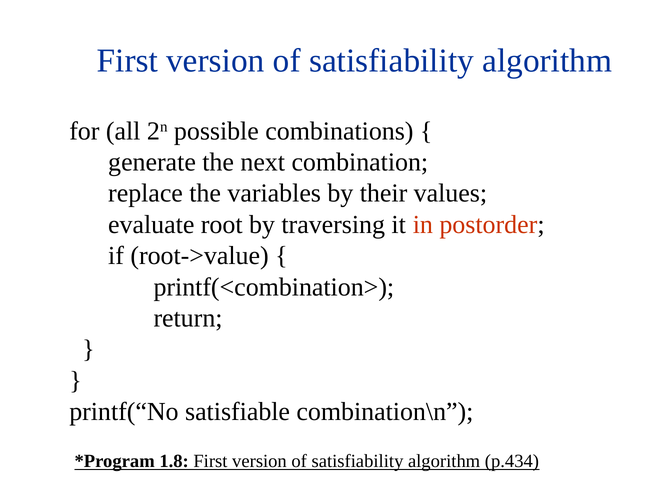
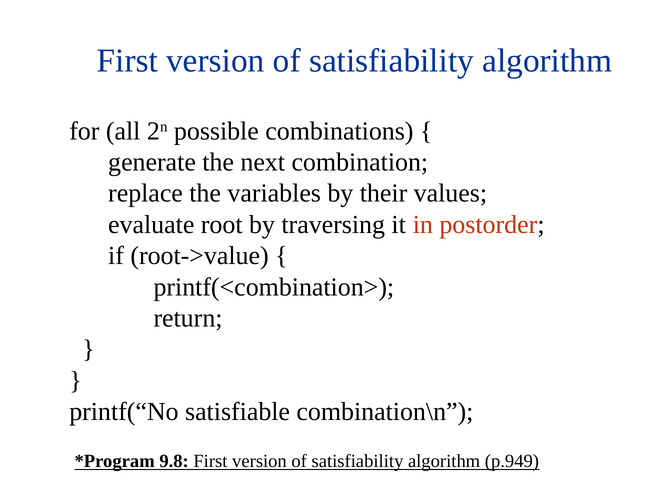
1.8: 1.8 -> 9.8
p.434: p.434 -> p.949
